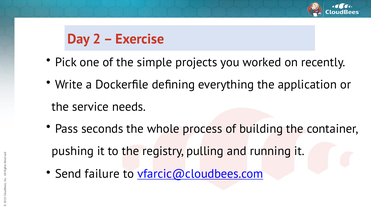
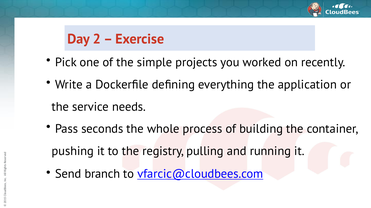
failure: failure -> branch
